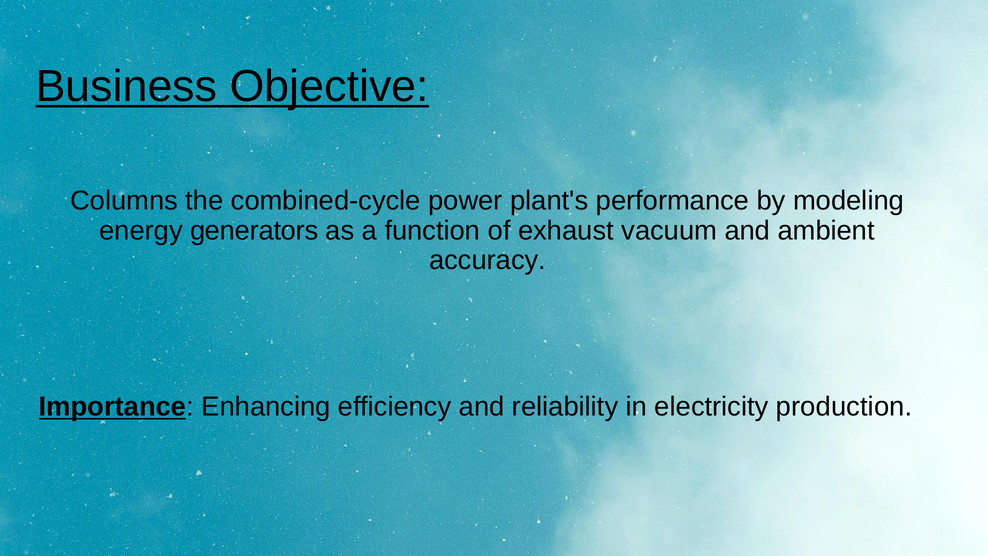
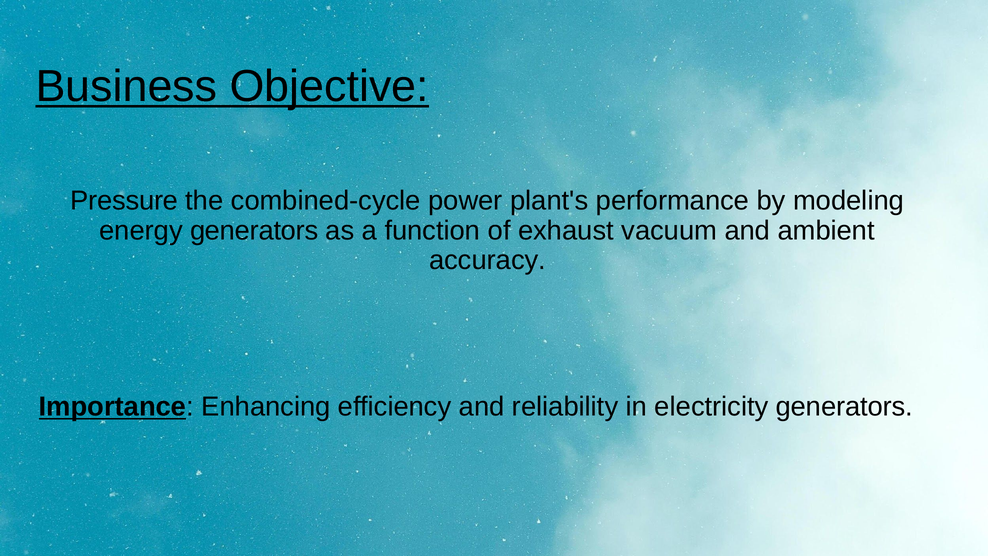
Columns: Columns -> Pressure
electricity production: production -> generators
